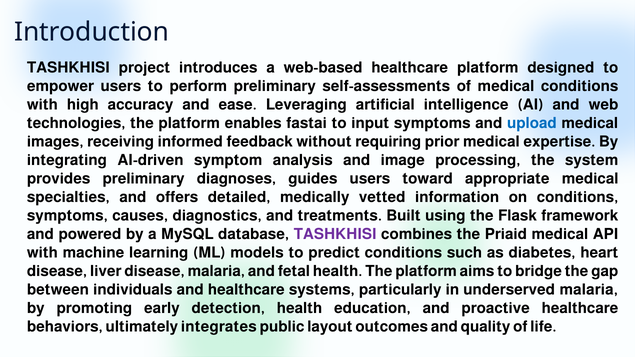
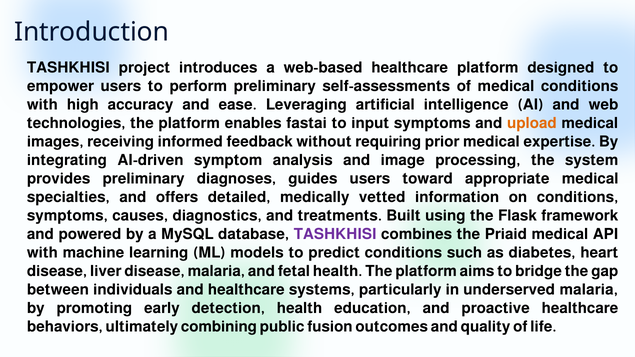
upload colour: blue -> orange
integrates: integrates -> combining
layout: layout -> fusion
